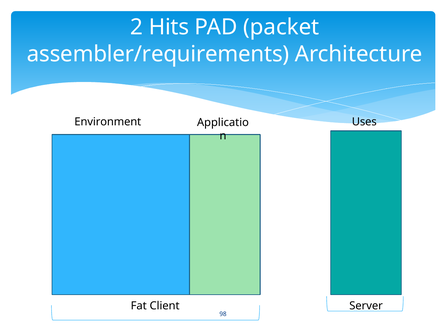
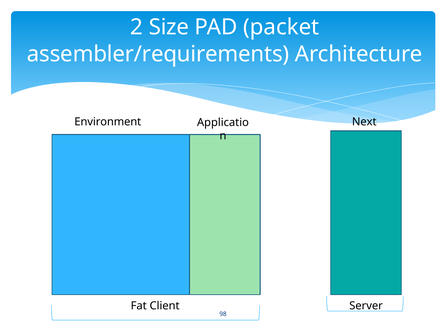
Hits: Hits -> Size
Uses: Uses -> Next
